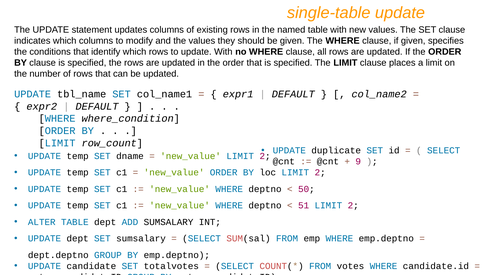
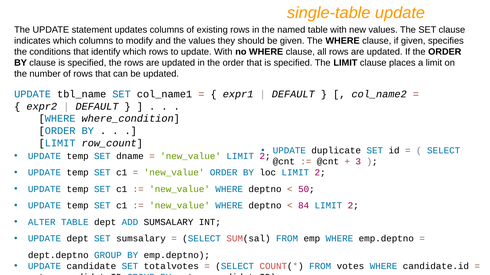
9: 9 -> 3
51: 51 -> 84
